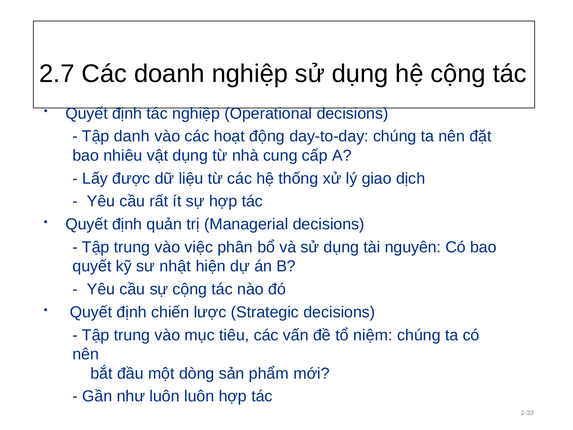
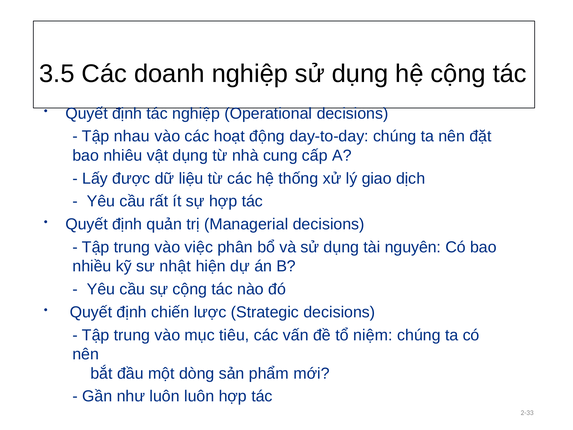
2.7: 2.7 -> 3.5
danh: danh -> nhau
quyết at (92, 266): quyết -> nhiều
